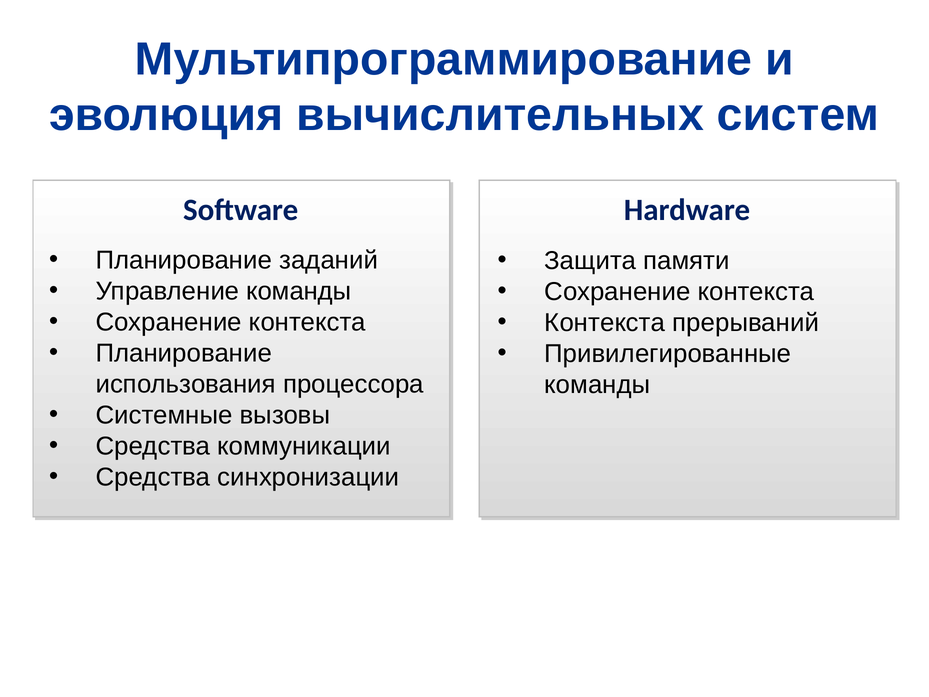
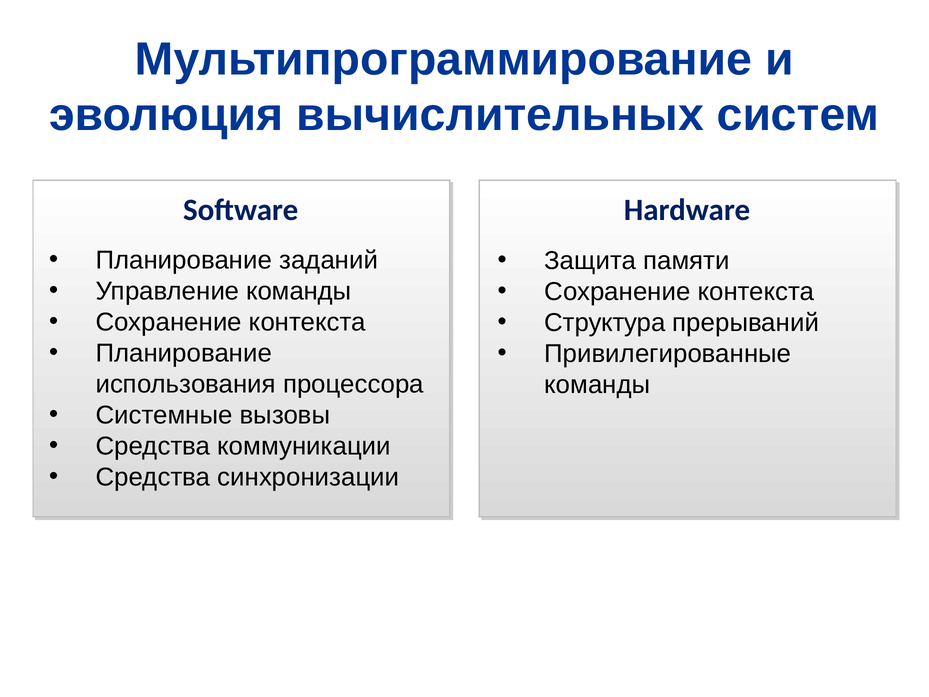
Контекста at (605, 322): Контекста -> Структура
